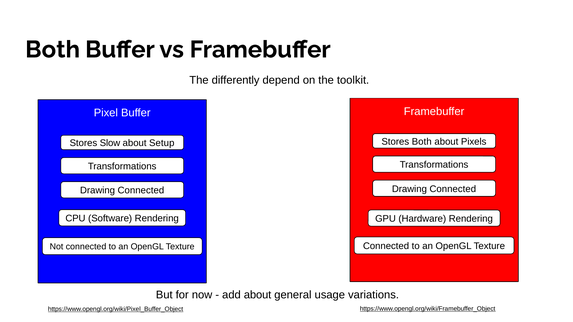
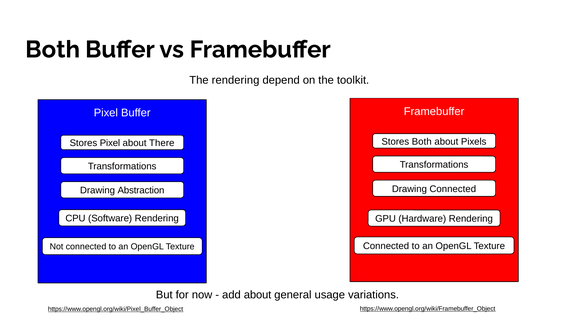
The differently: differently -> rendering
Stores Slow: Slow -> Pixel
Setup: Setup -> There
Connected at (141, 191): Connected -> Abstraction
